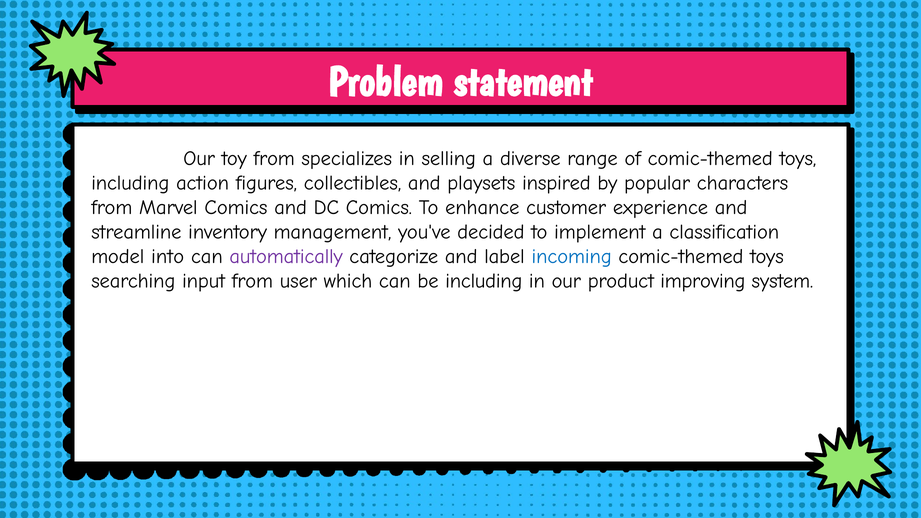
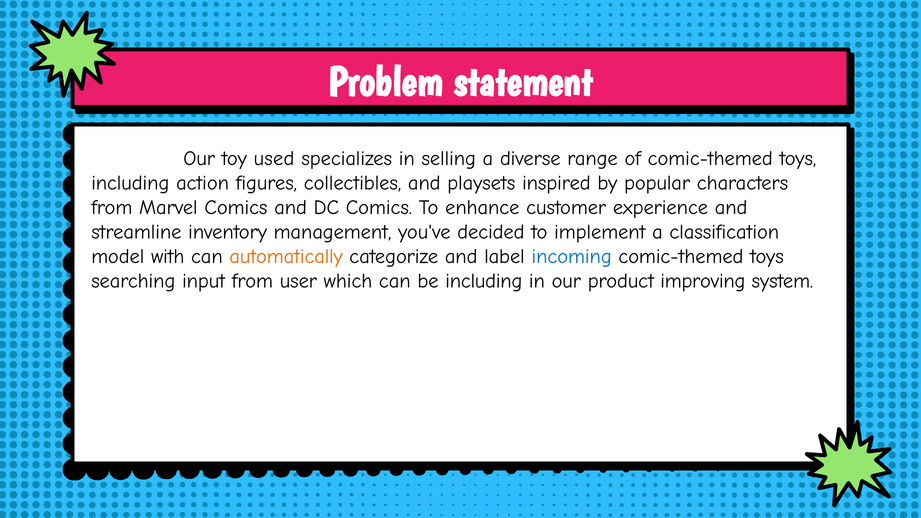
toy from: from -> used
into: into -> with
automatically colour: purple -> orange
